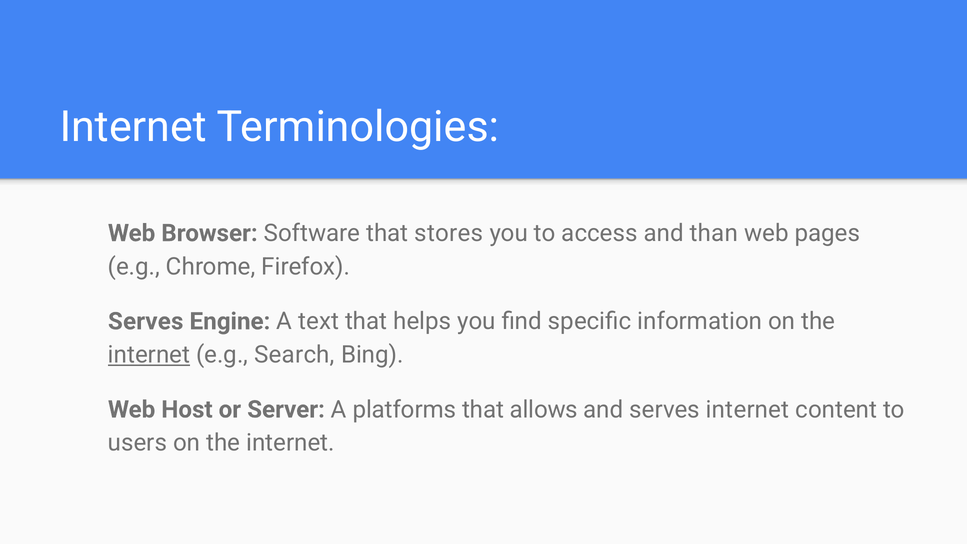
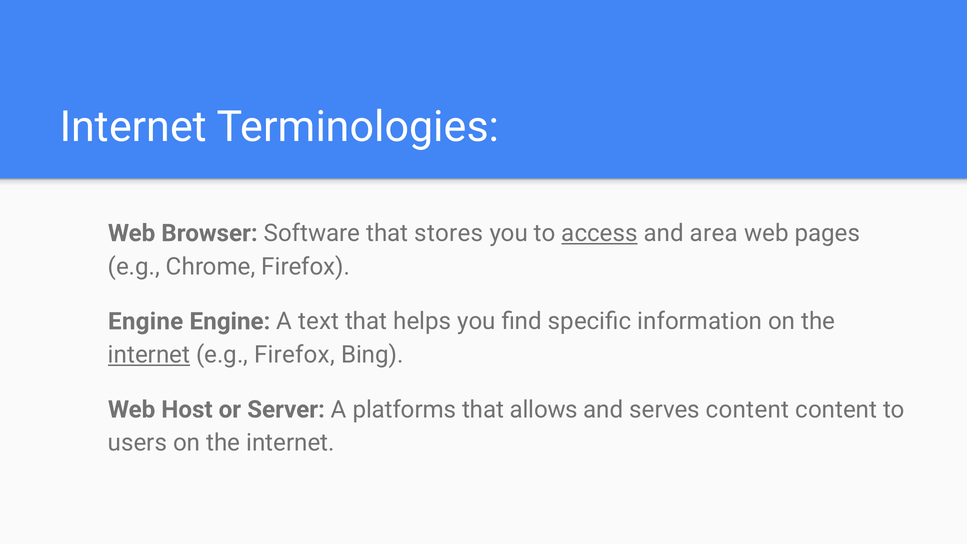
access underline: none -> present
than: than -> area
Serves at (146, 321): Serves -> Engine
e.g Search: Search -> Firefox
serves internet: internet -> content
